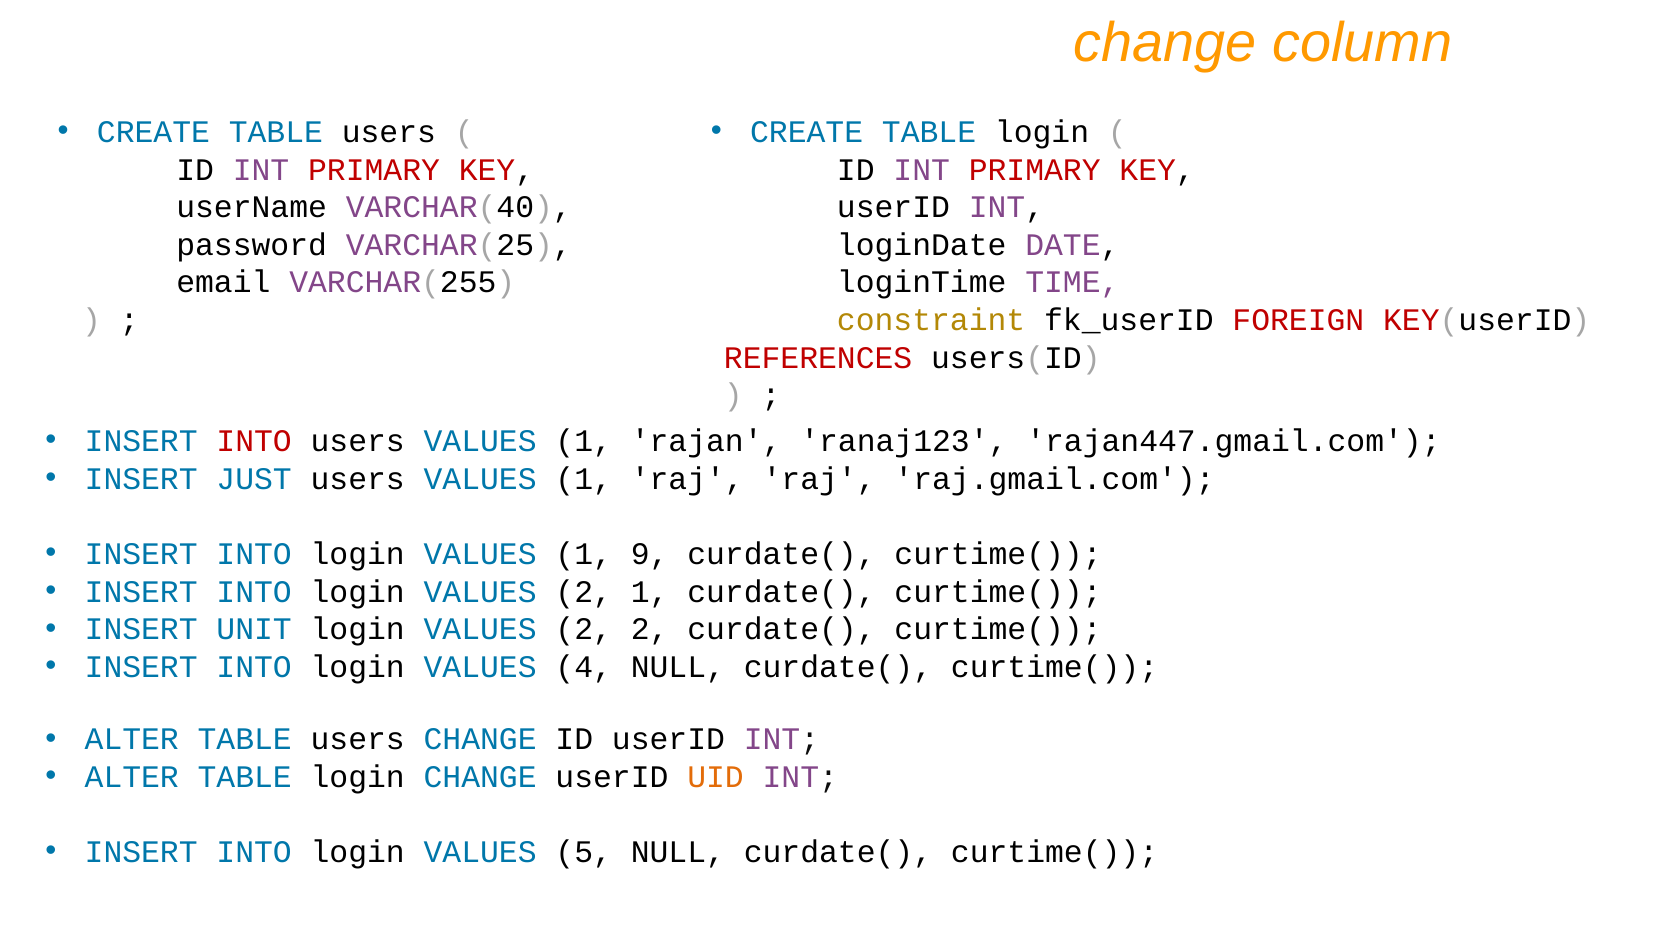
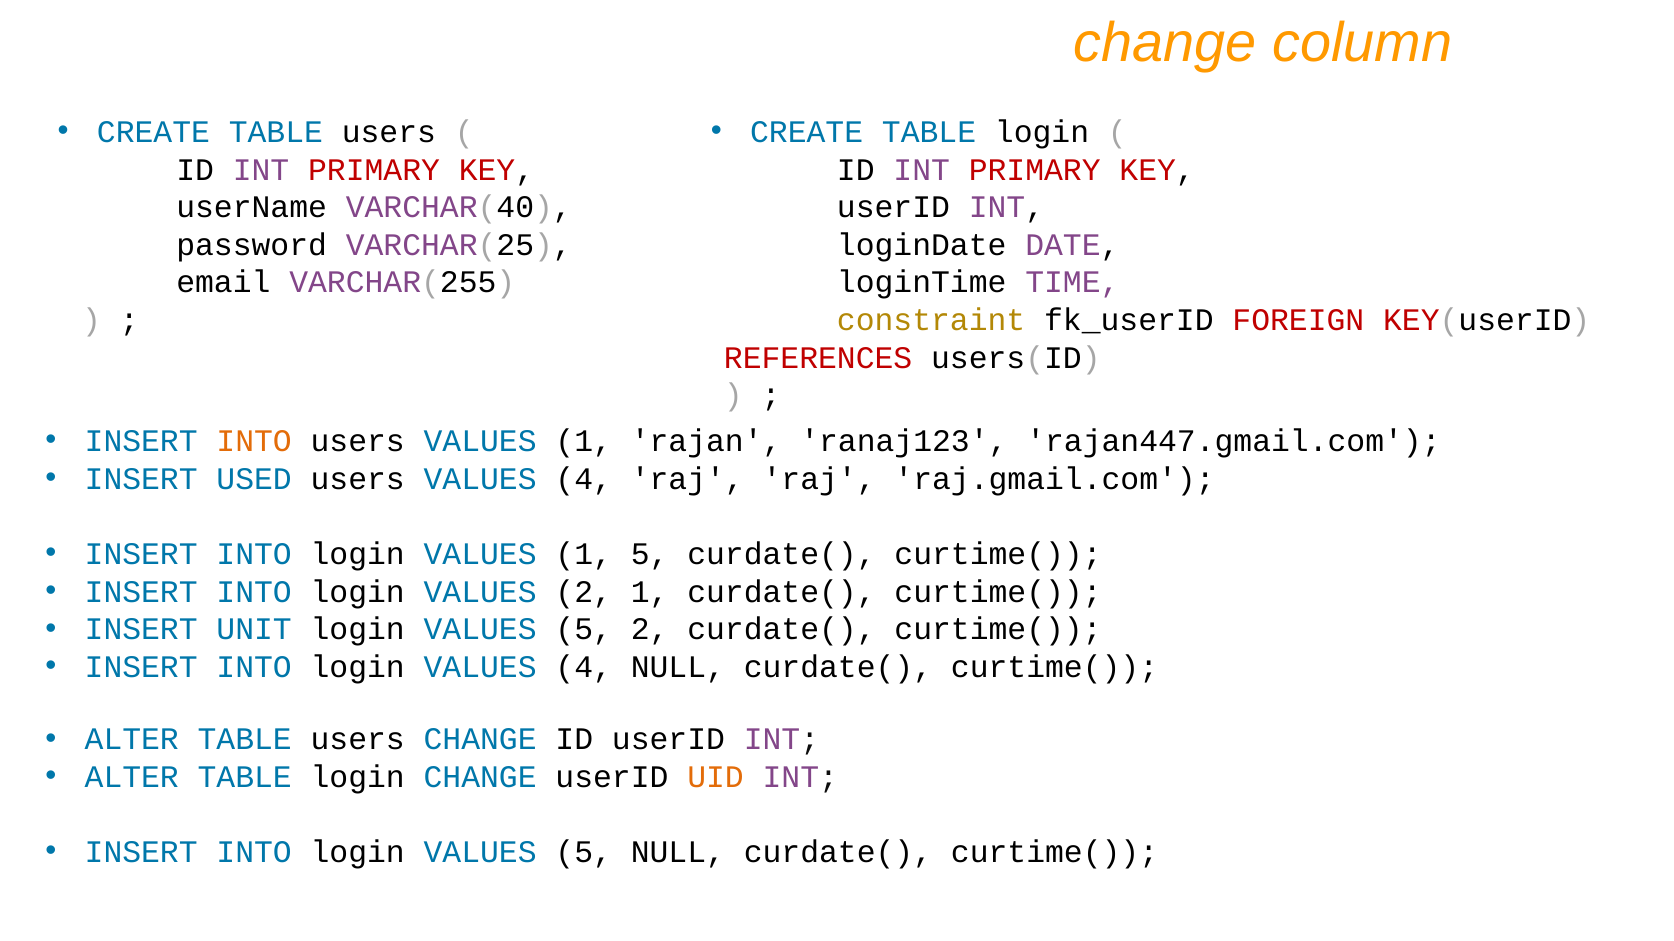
INTO at (254, 442) colour: red -> orange
JUST: JUST -> USED
1 at (584, 479): 1 -> 4
1 9: 9 -> 5
2 at (584, 630): 2 -> 5
